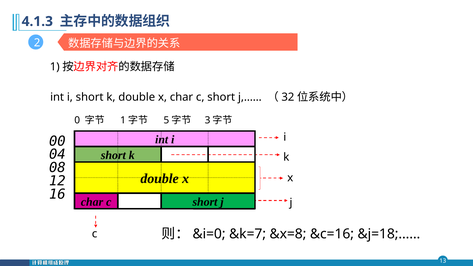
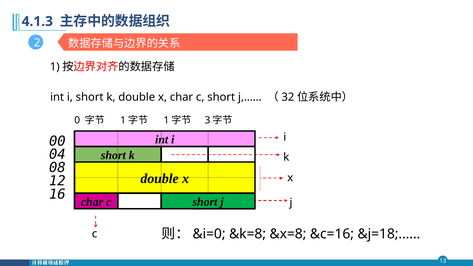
5 at (166, 120): 5 -> 1
&k=7: &k=7 -> &k=8
